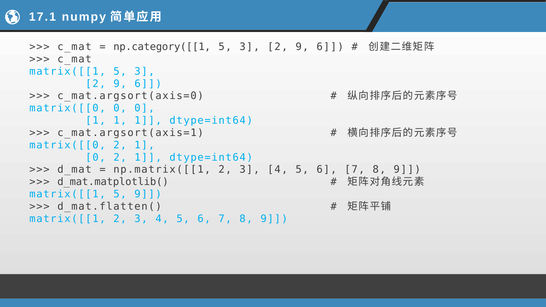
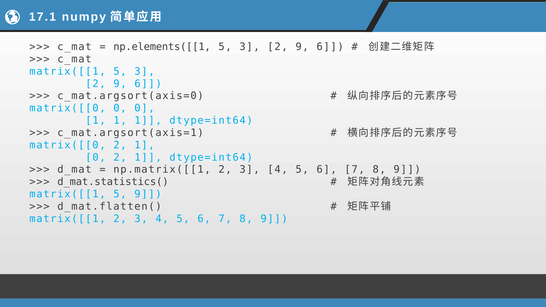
np.category([[1: np.category([[1 -> np.elements([[1
d_mat.matplotlib(: d_mat.matplotlib( -> d_mat.statistics(
